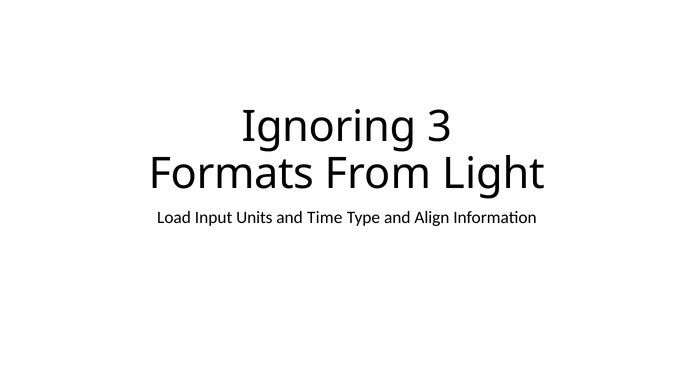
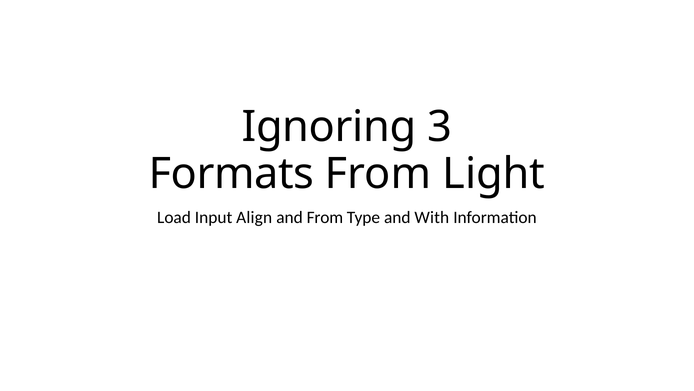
Units: Units -> Align
and Time: Time -> From
Align: Align -> With
